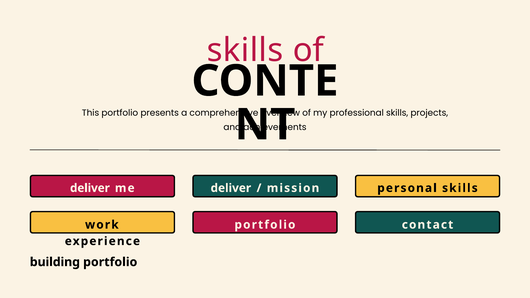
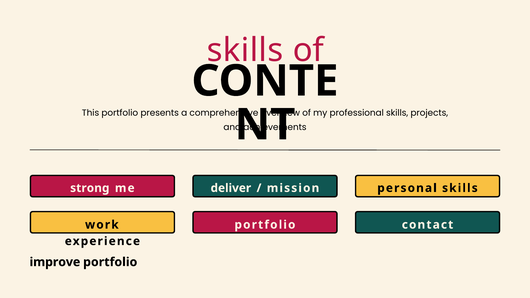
deliver at (90, 188): deliver -> strong
building: building -> improve
